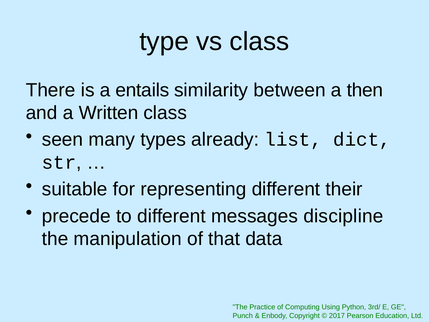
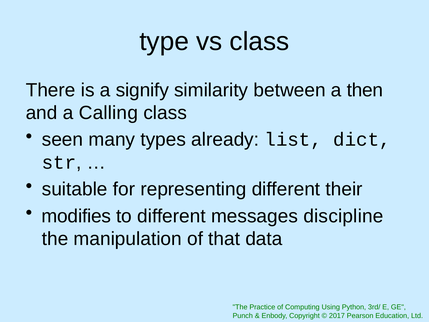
entails: entails -> signify
Written: Written -> Calling
precede: precede -> modifies
